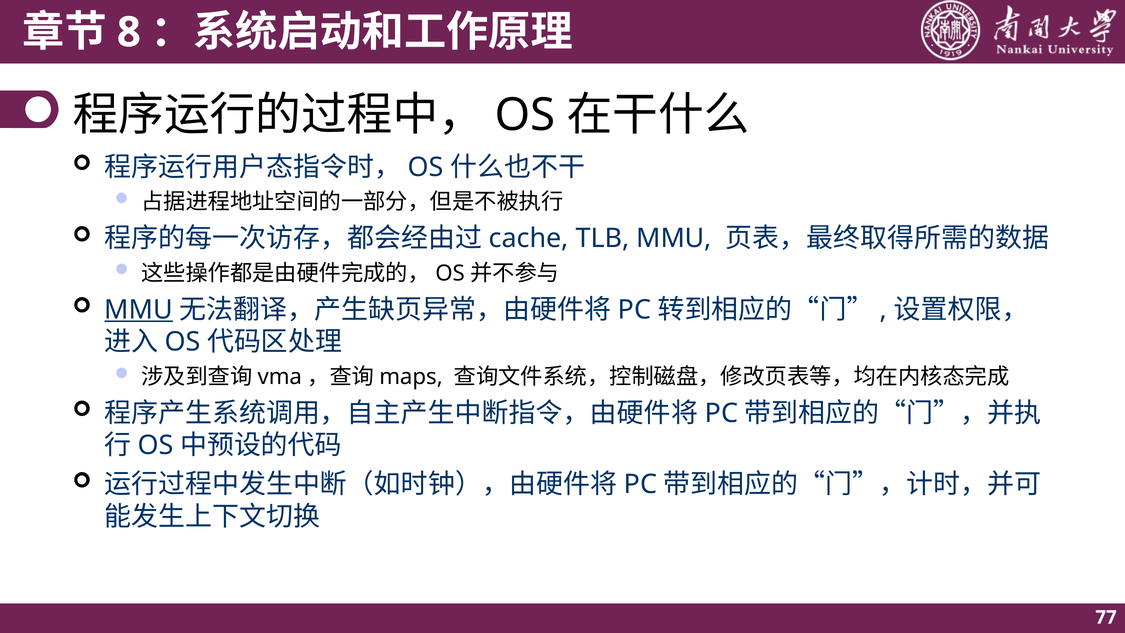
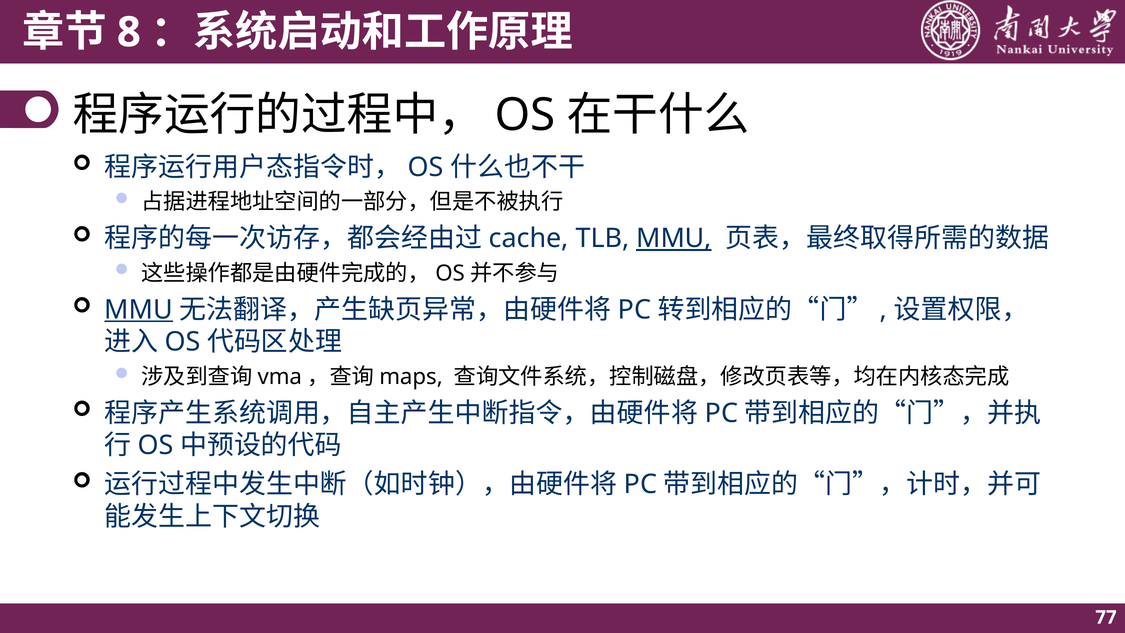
MMU at (674, 238) underline: none -> present
